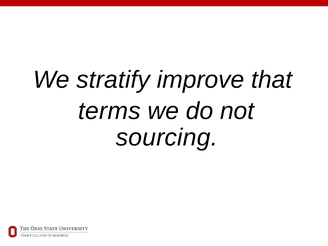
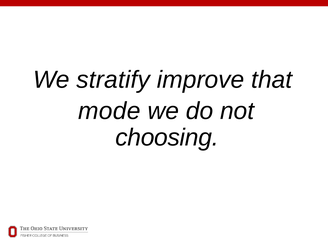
terms: terms -> mode
sourcing: sourcing -> choosing
